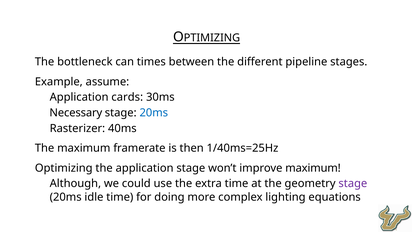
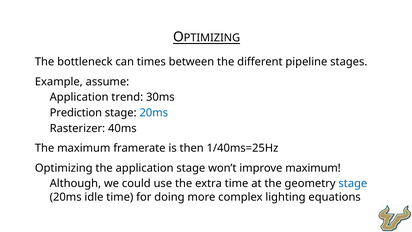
cards: cards -> trend
Necessary: Necessary -> Prediction
stage at (353, 183) colour: purple -> blue
